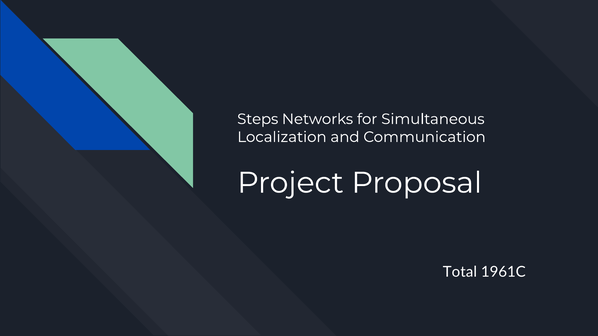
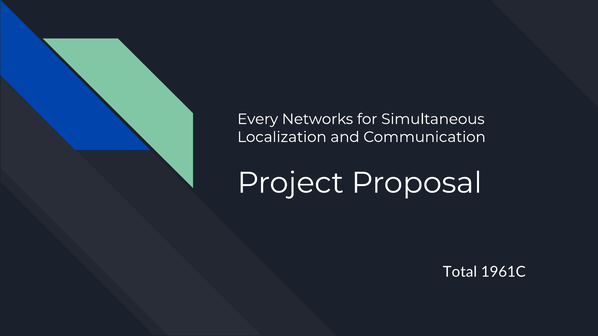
Steps: Steps -> Every
